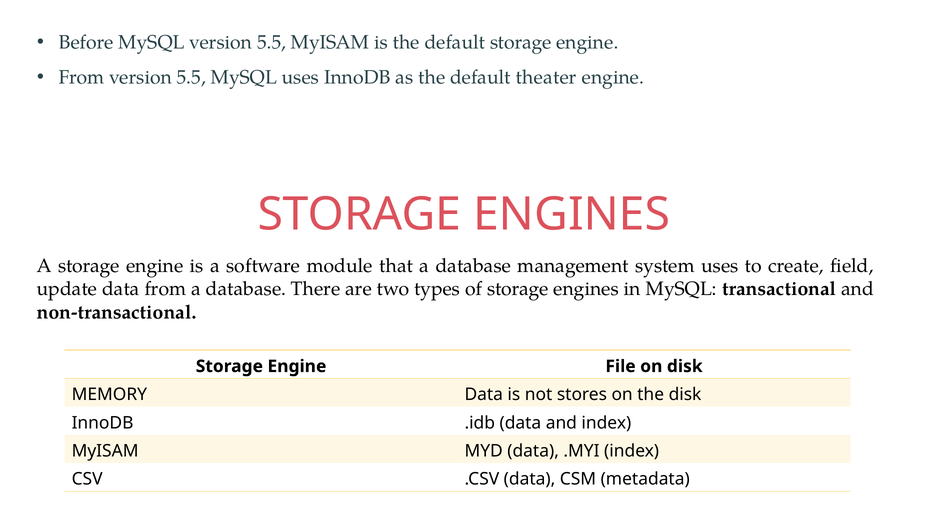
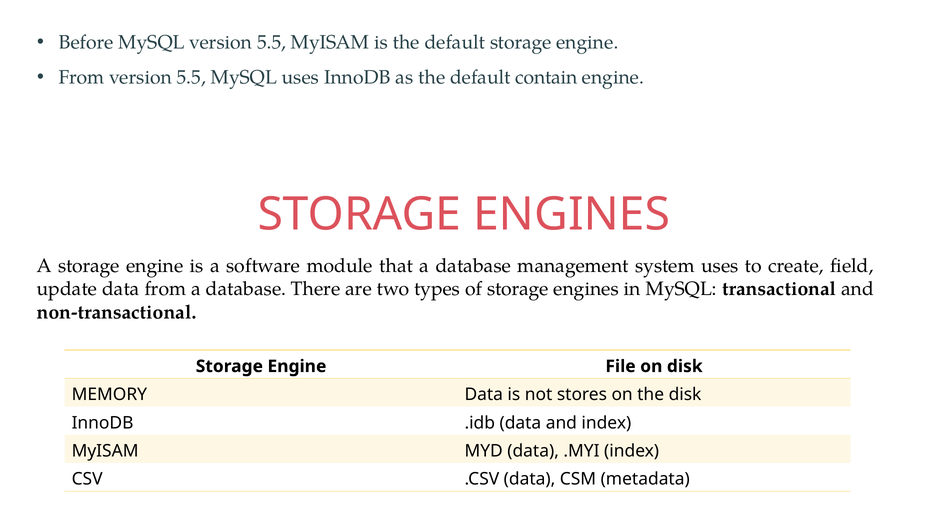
theater: theater -> contain
